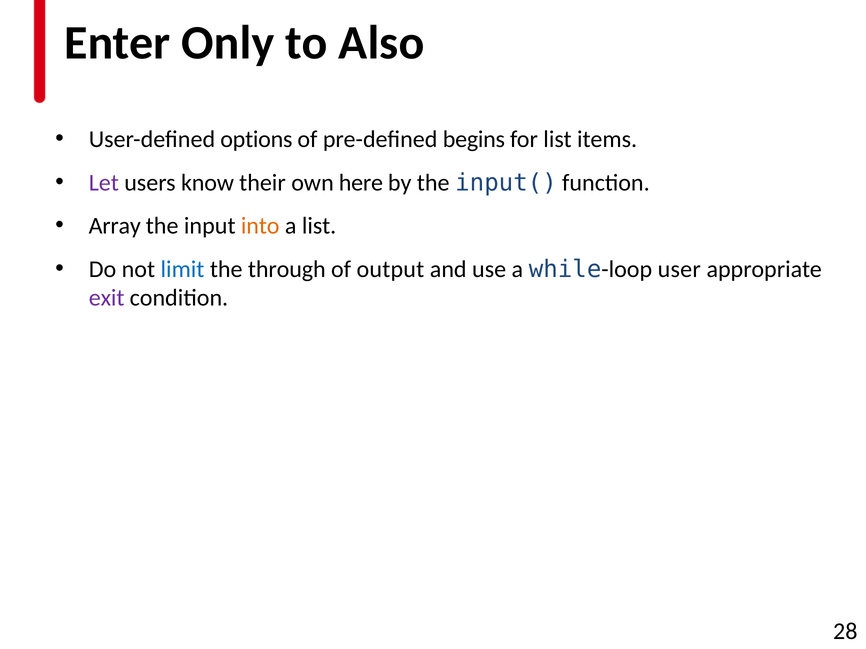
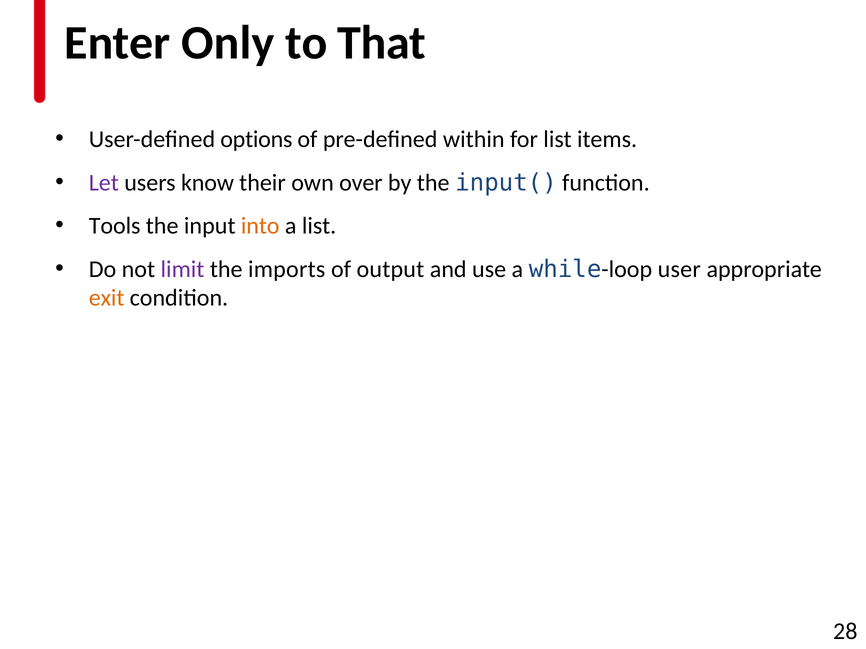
Also: Also -> That
begins: begins -> within
here: here -> over
Array: Array -> Tools
limit colour: blue -> purple
through: through -> imports
exit colour: purple -> orange
